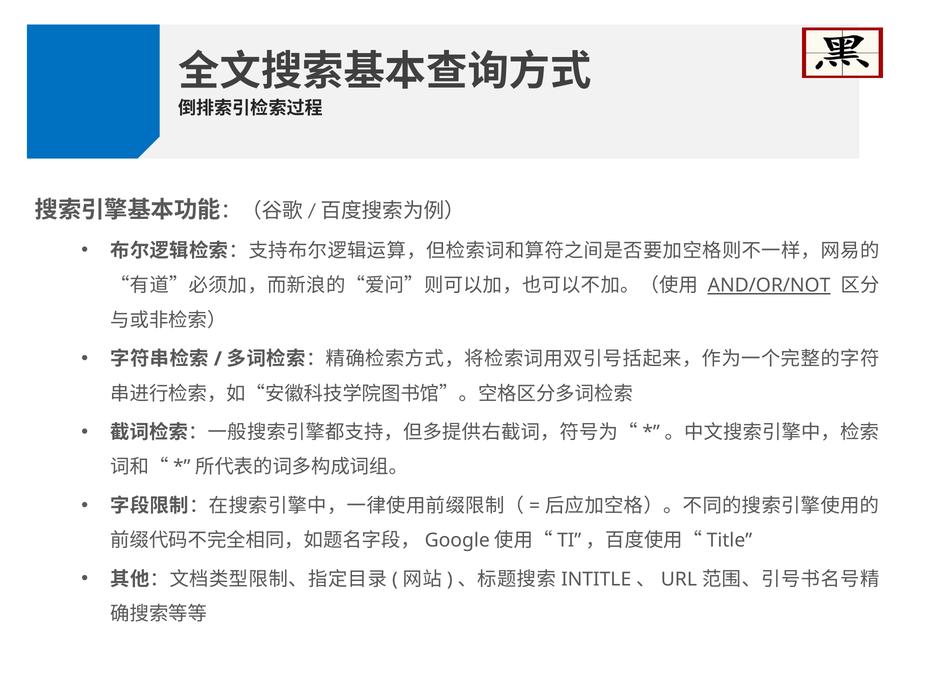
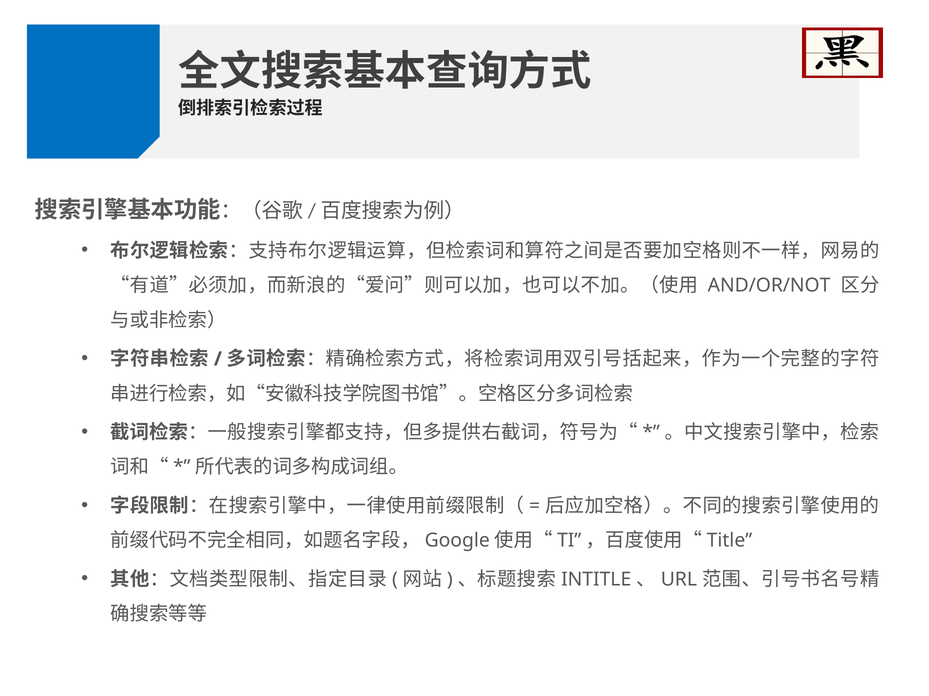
AND/OR/NOT underline: present -> none
